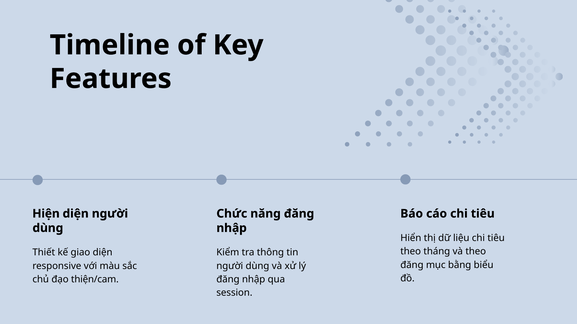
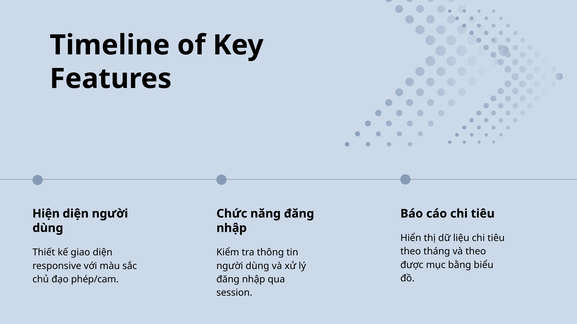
đăng at (412, 265): đăng -> được
thiện/cam: thiện/cam -> phép/cam
